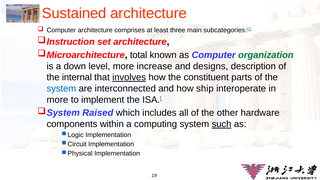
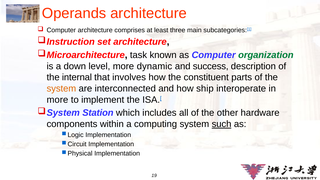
Sustained: Sustained -> Operands
total: total -> task
increase: increase -> dynamic
designs: designs -> success
involves underline: present -> none
system at (61, 89) colour: blue -> orange
Raised: Raised -> Station
